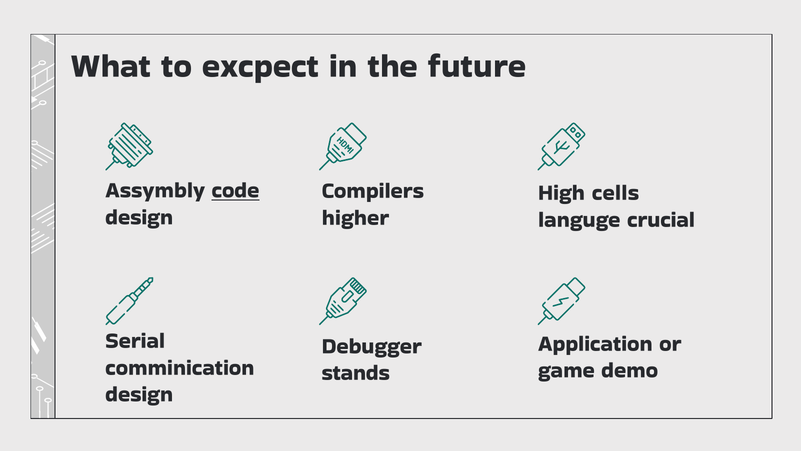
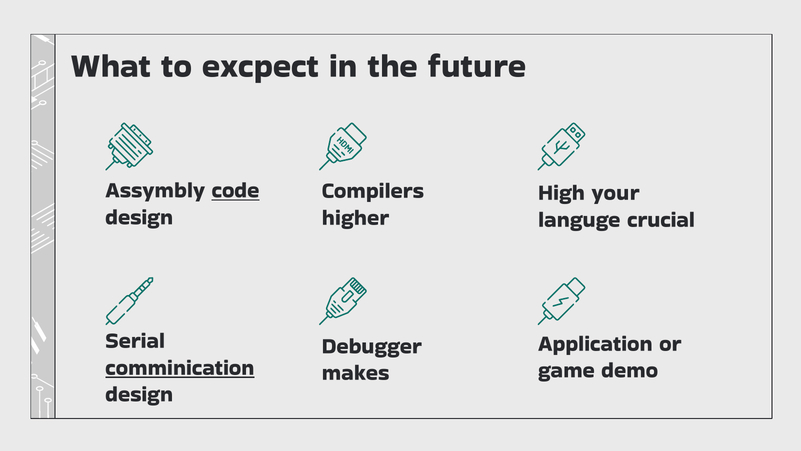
cells: cells -> your
comminication underline: none -> present
stands: stands -> makes
